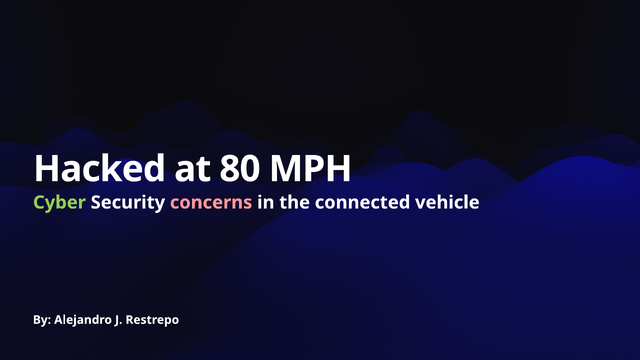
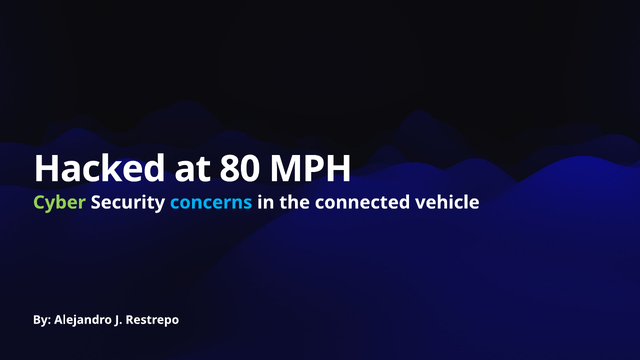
concerns colour: pink -> light blue
